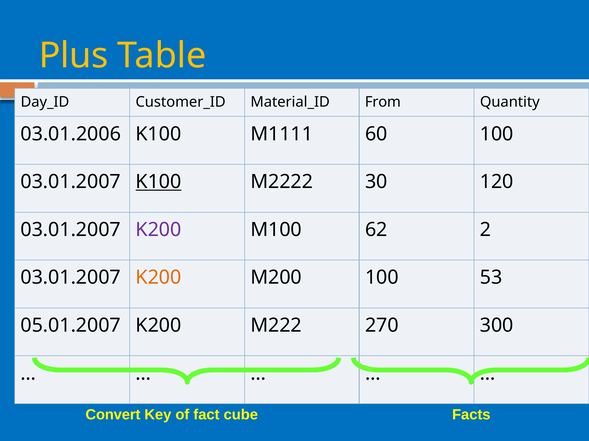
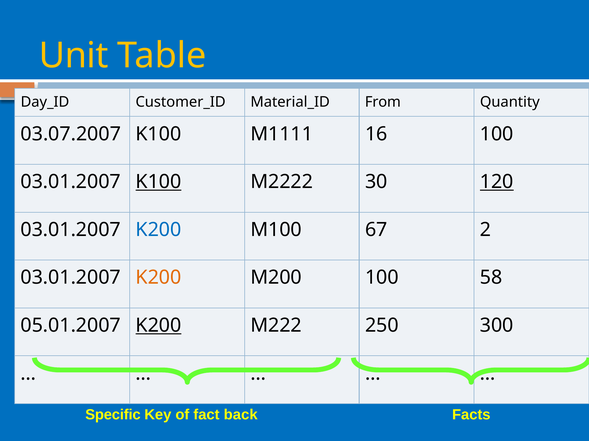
Plus: Plus -> Unit
03.01.2006: 03.01.2006 -> 03.07.2007
60: 60 -> 16
120 underline: none -> present
K200 at (158, 230) colour: purple -> blue
62: 62 -> 67
53: 53 -> 58
K200 at (158, 326) underline: none -> present
270: 270 -> 250
Convert: Convert -> Specific
cube: cube -> back
